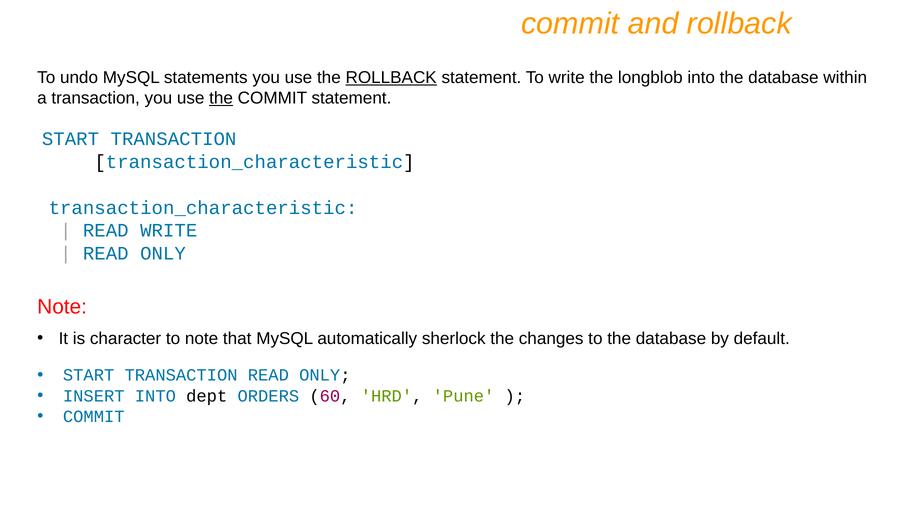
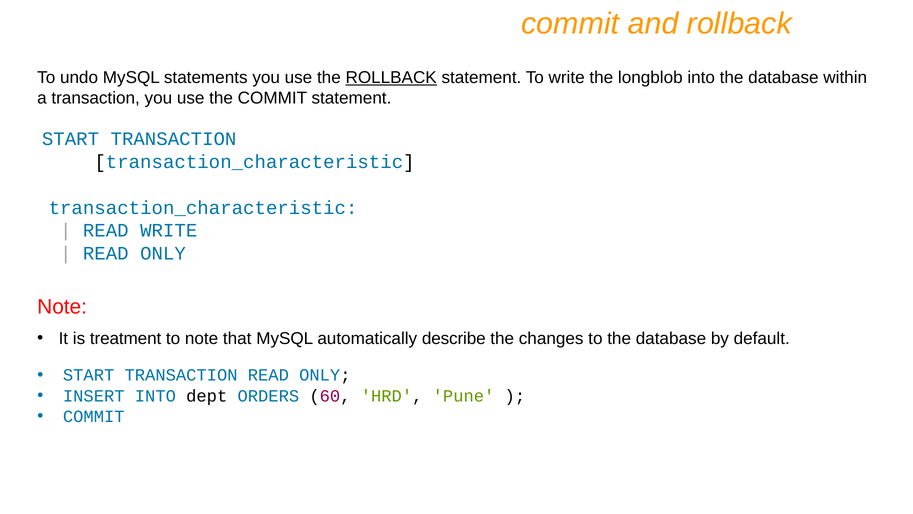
the at (221, 98) underline: present -> none
character: character -> treatment
sherlock: sherlock -> describe
